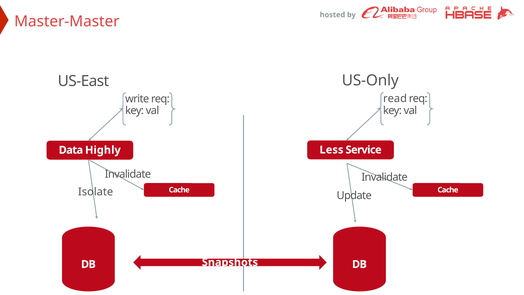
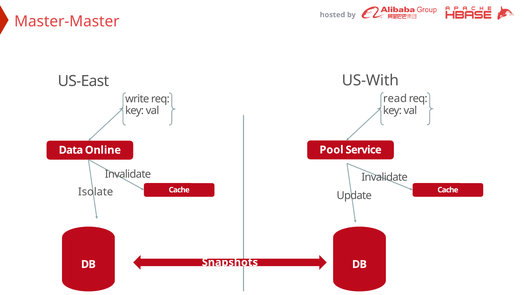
US-Only: US-Only -> US-With
Less: Less -> Pool
Highly: Highly -> Online
